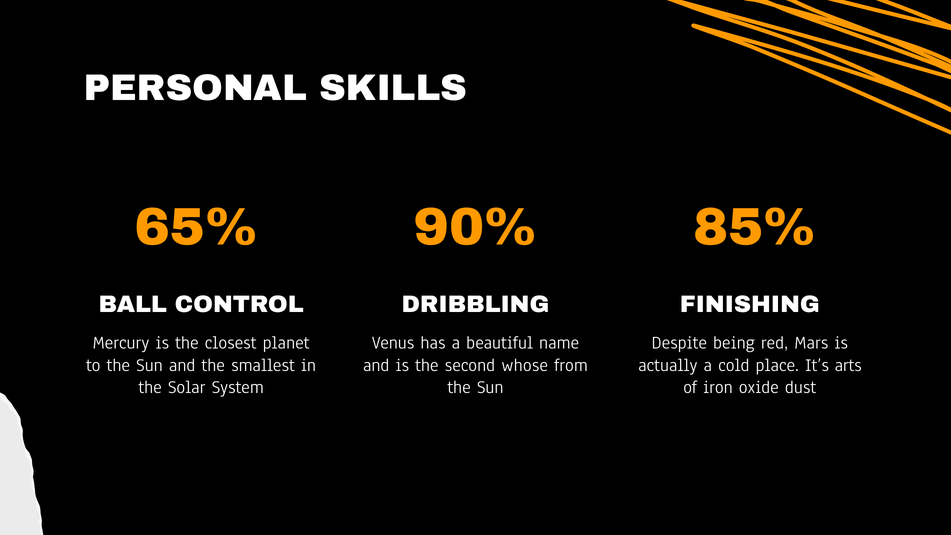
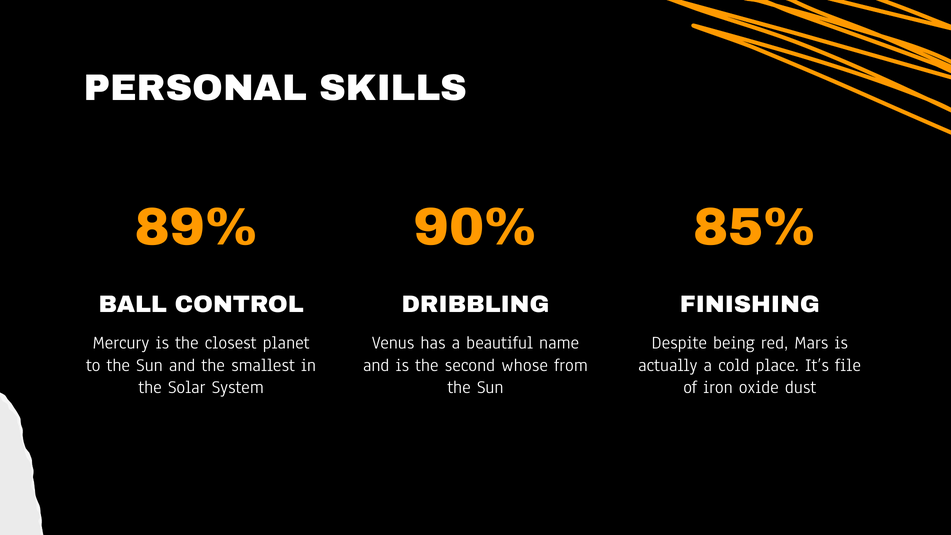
65%: 65% -> 89%
arts: arts -> file
